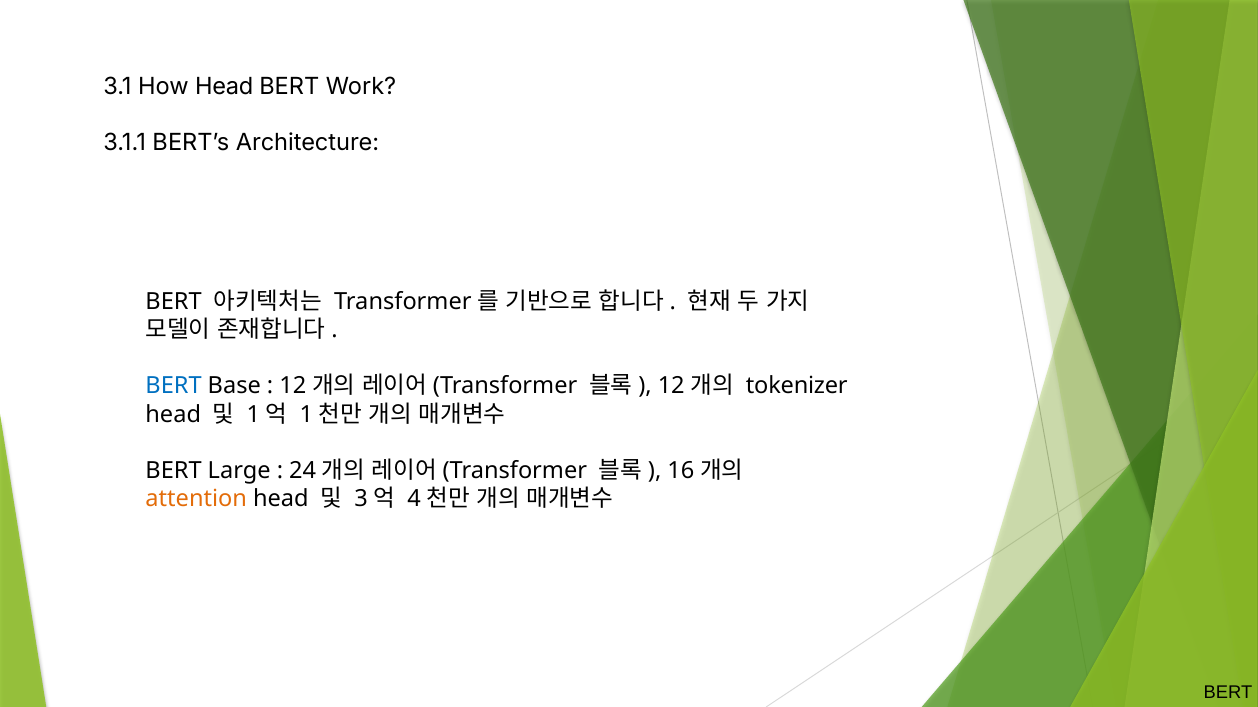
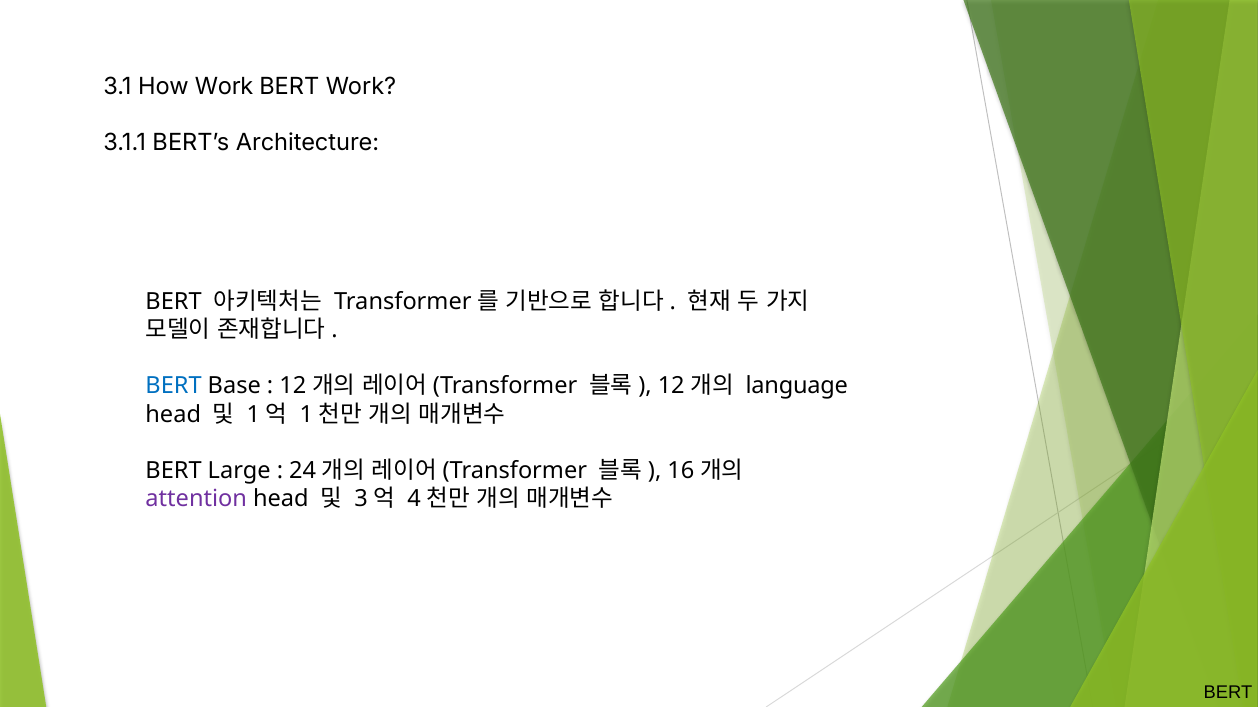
How Head: Head -> Work
tokenizer: tokenizer -> language
attention colour: orange -> purple
